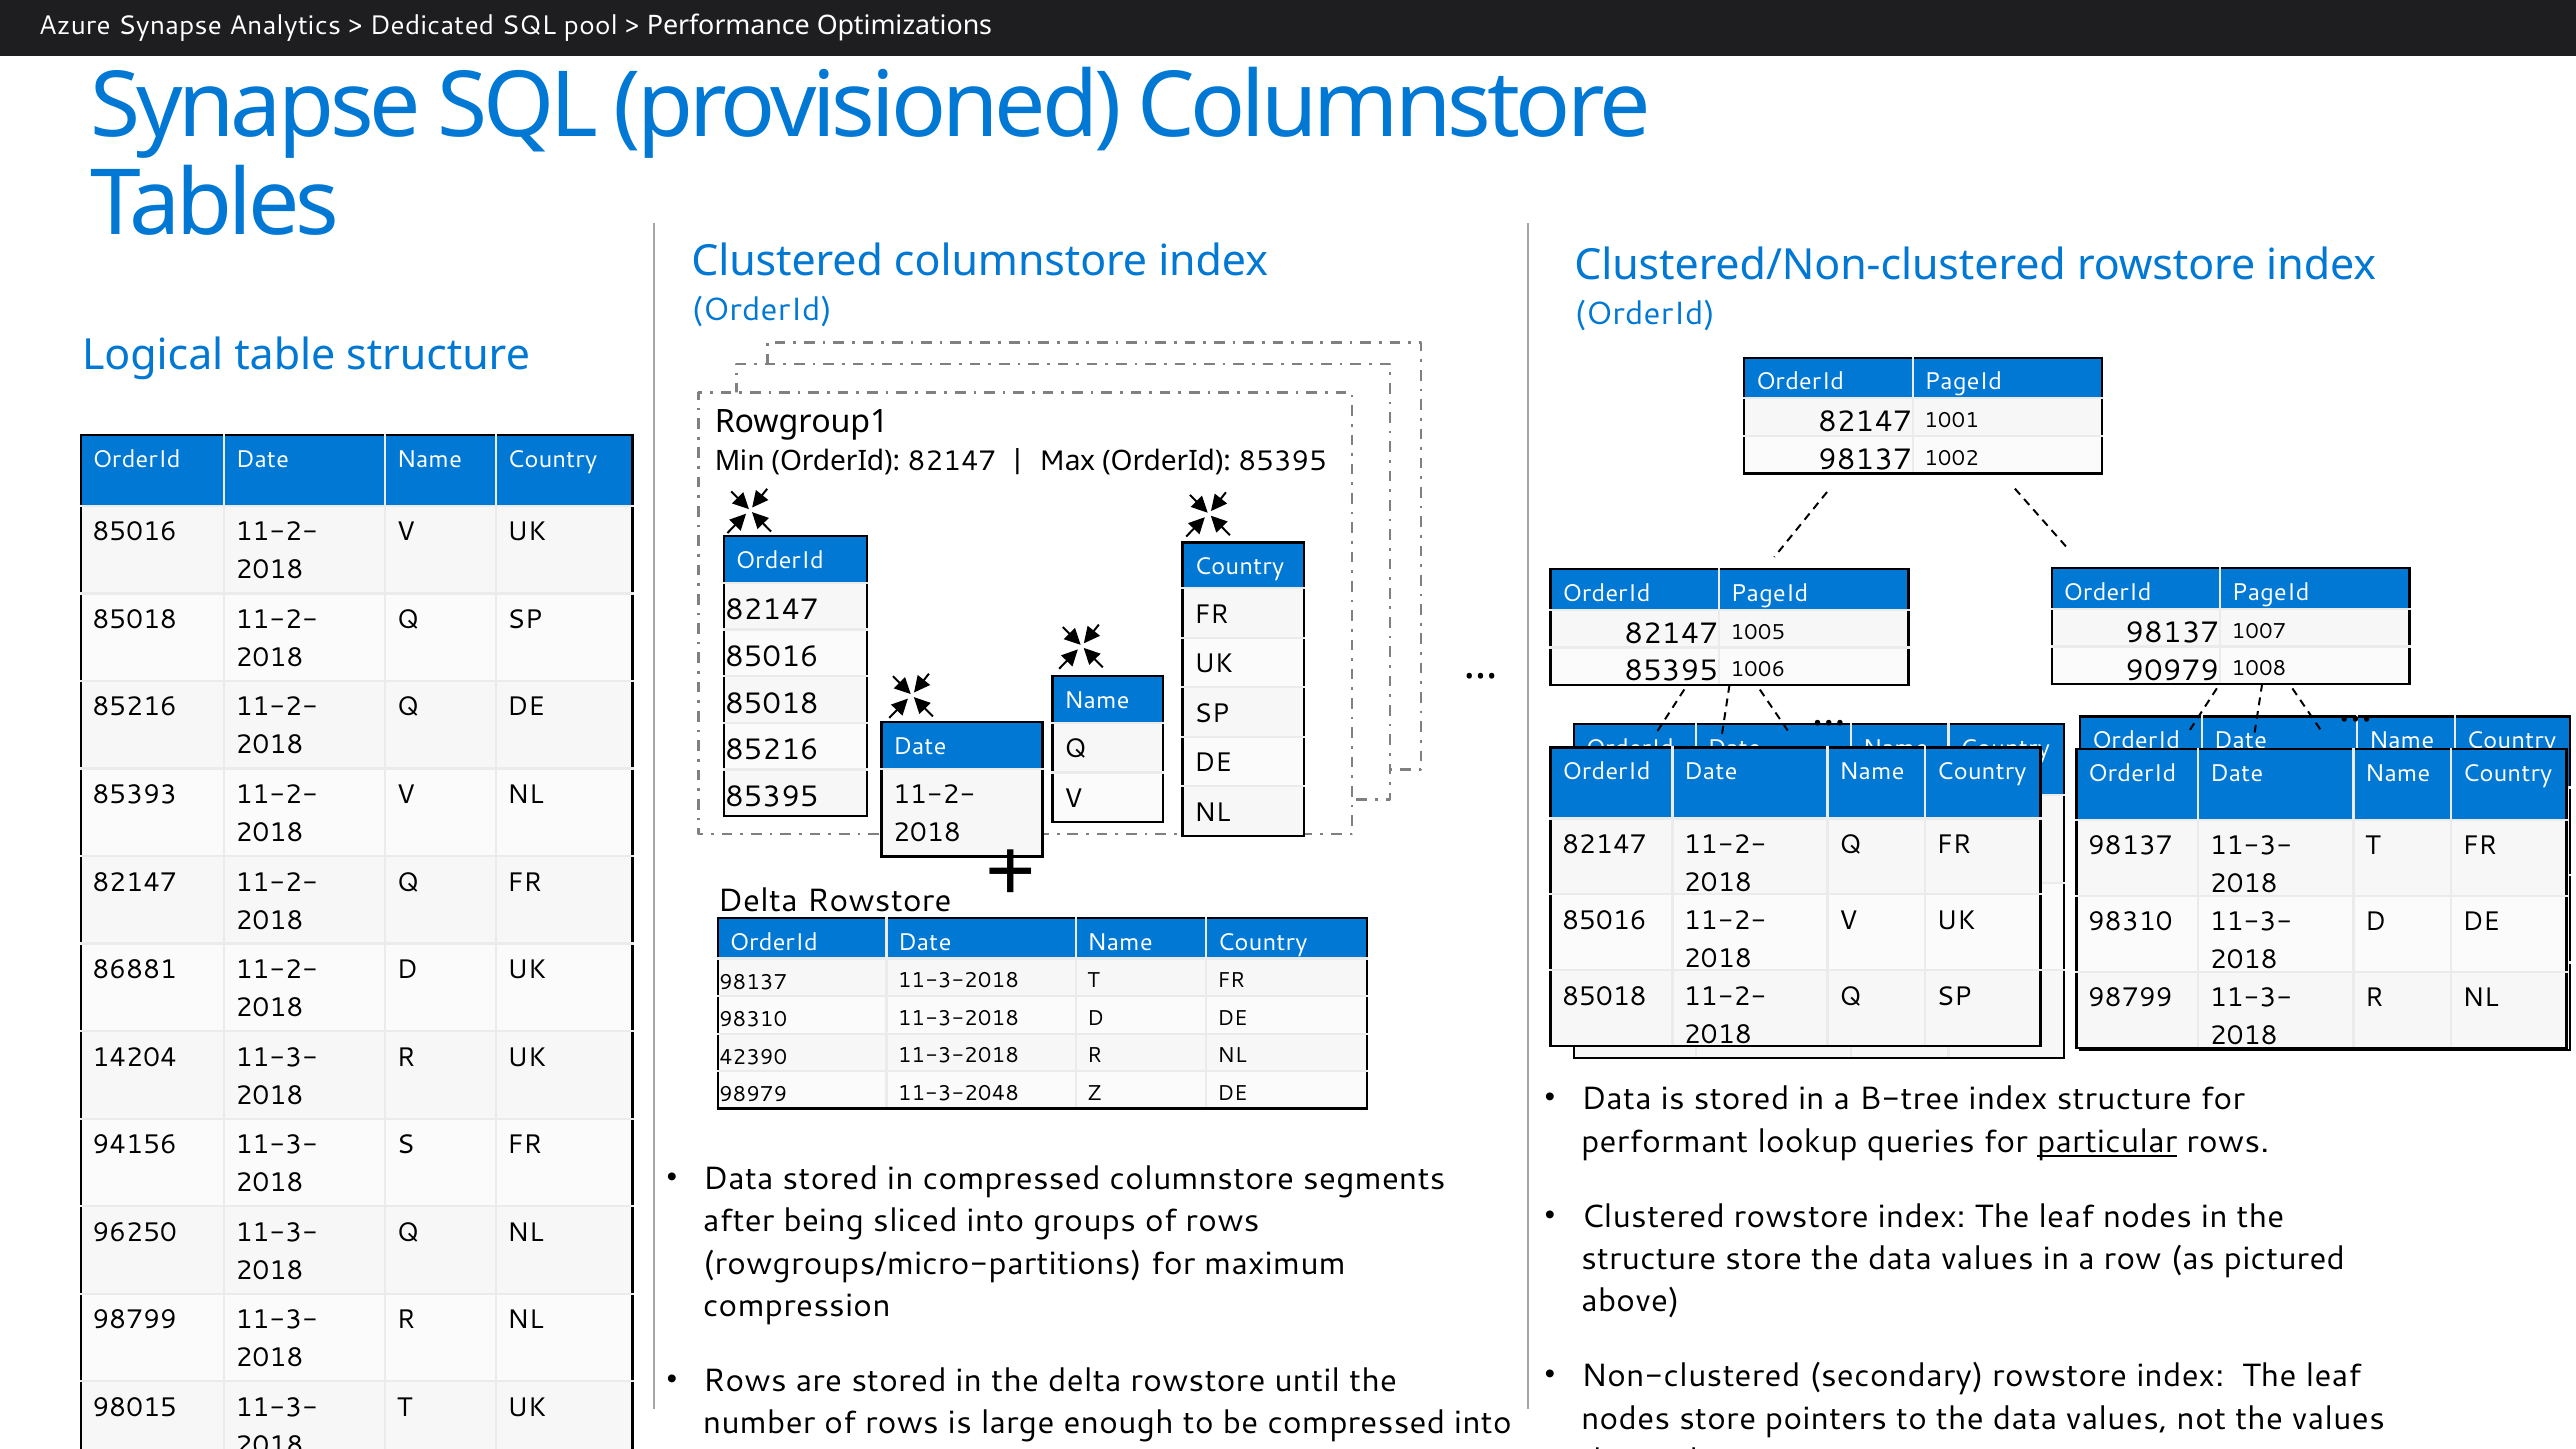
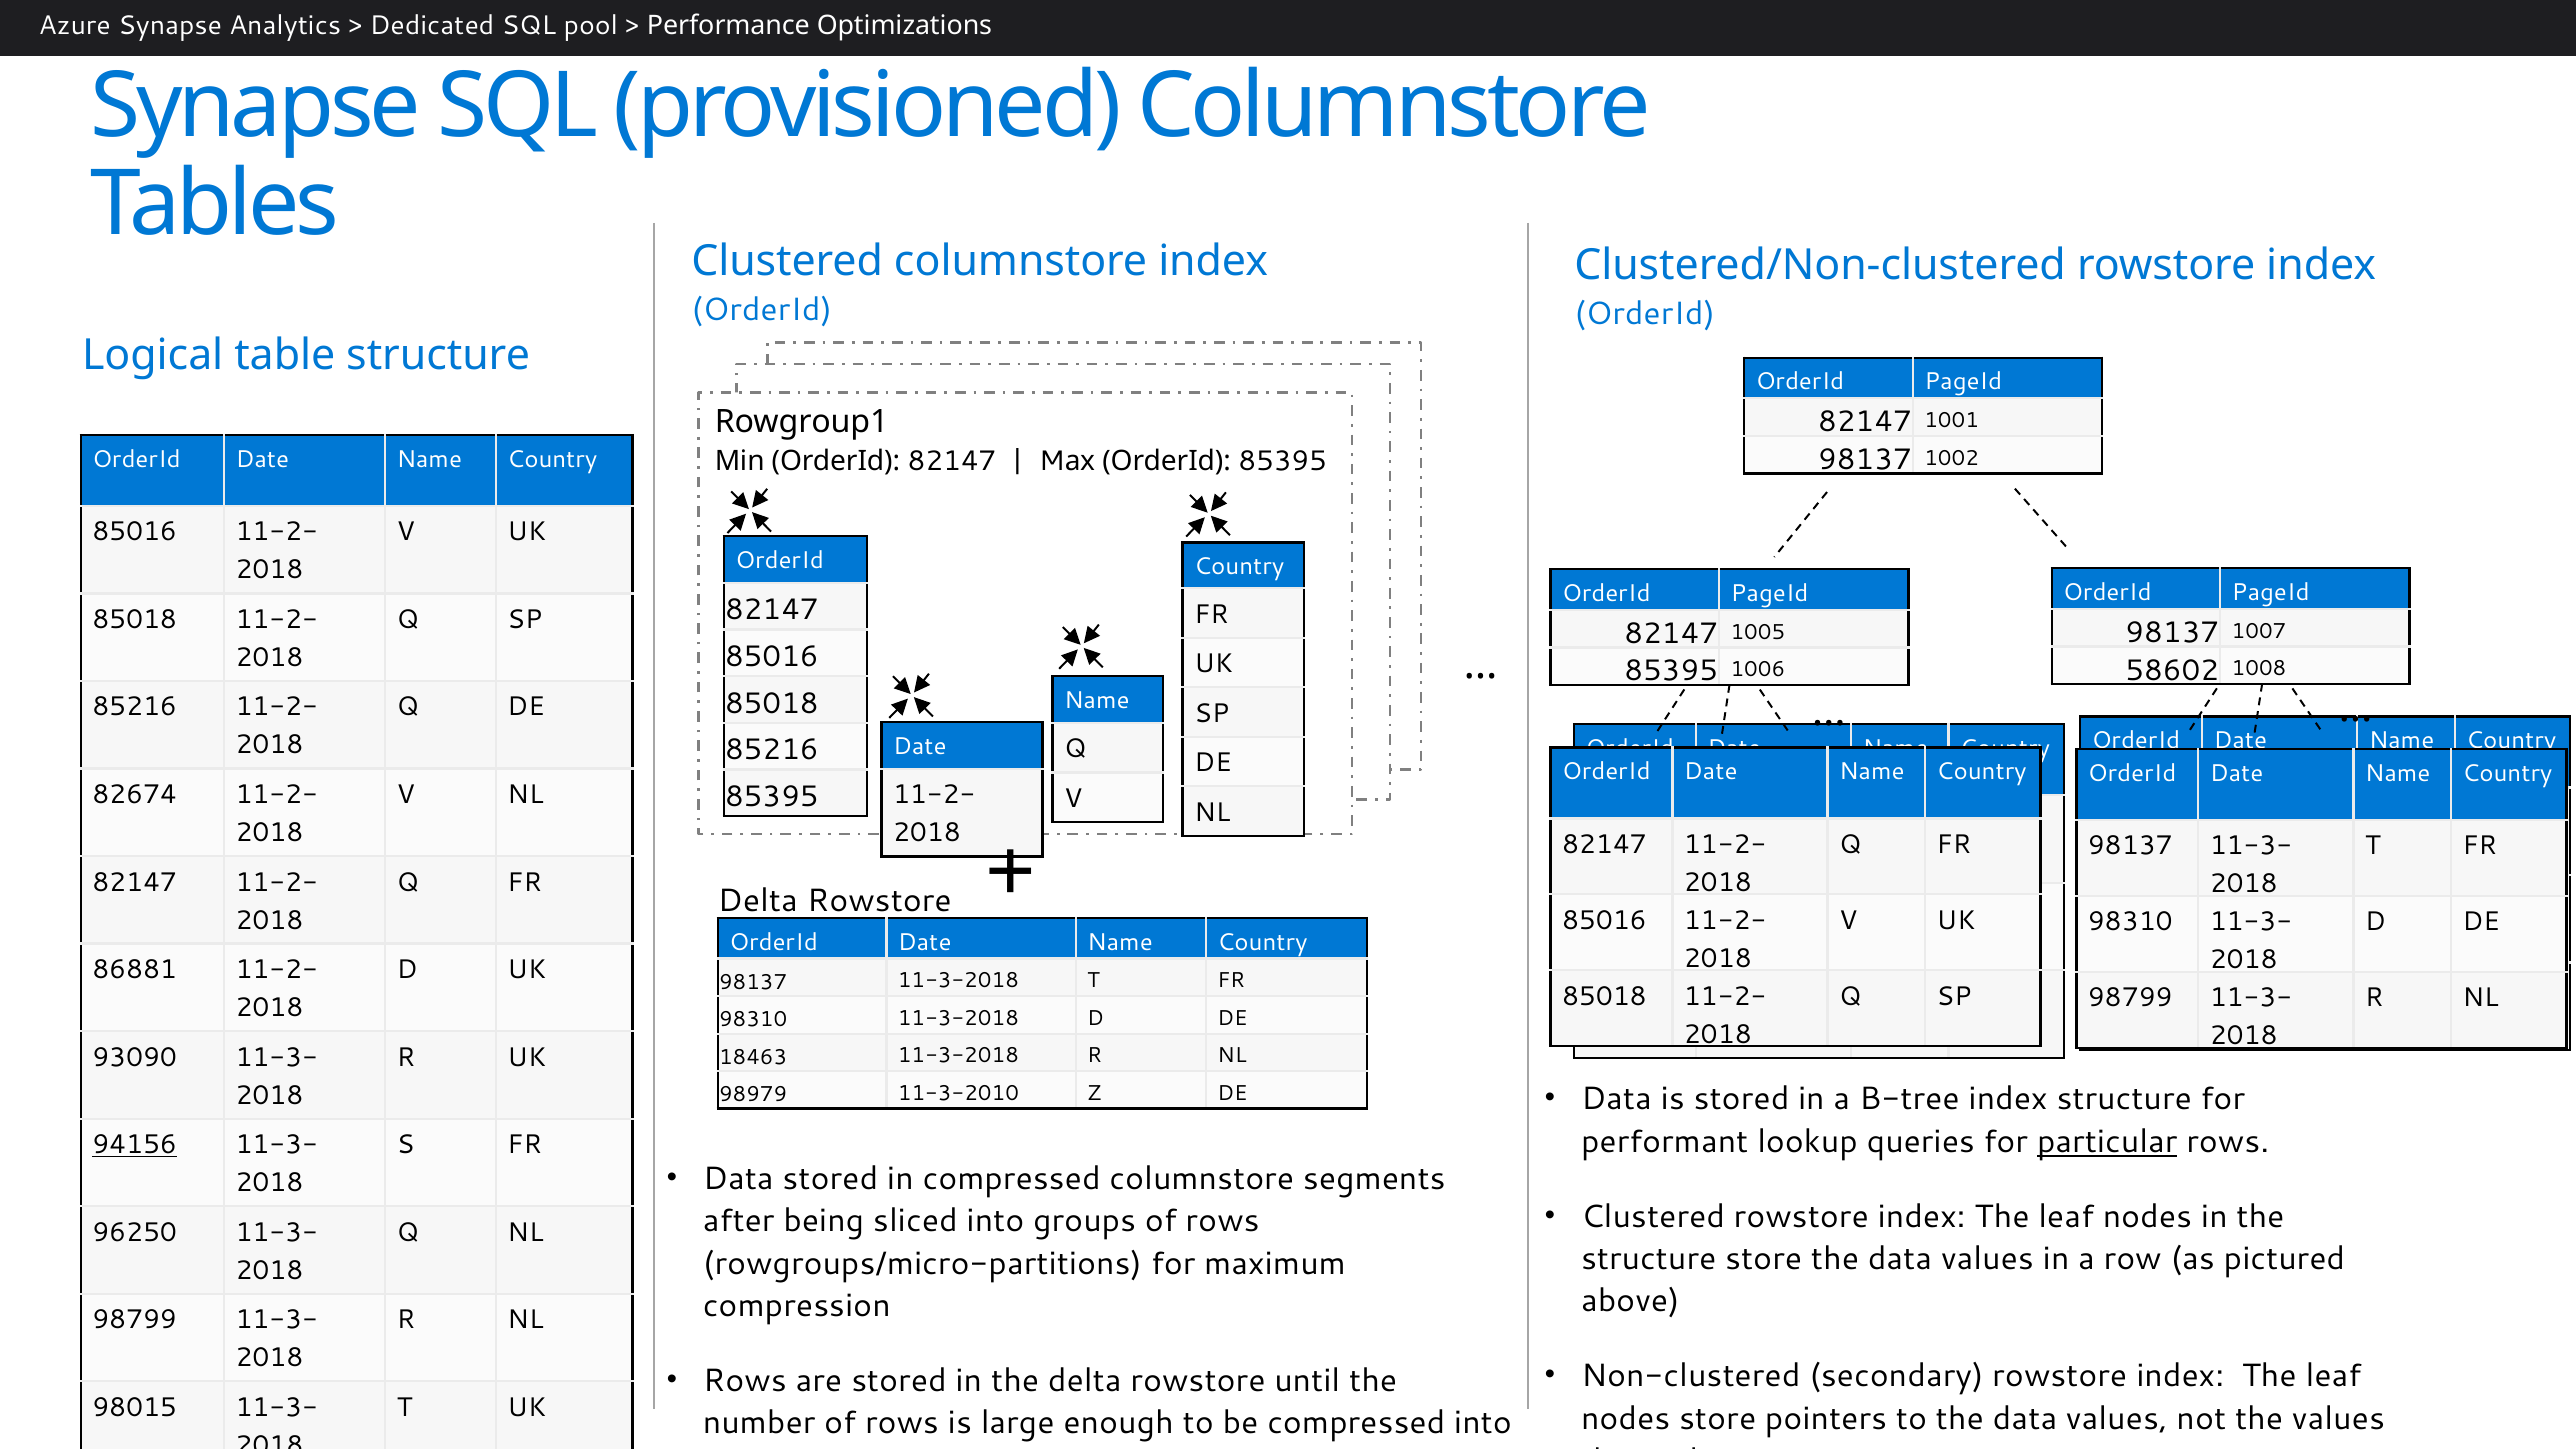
90979: 90979 -> 58602
85393: 85393 -> 82674
14204: 14204 -> 93090
42390: 42390 -> 18463
11-3-2048: 11-3-2048 -> 11-3-2010
94156 underline: none -> present
